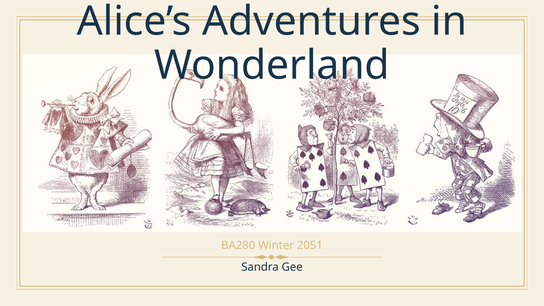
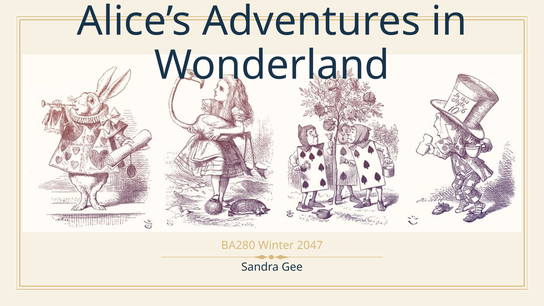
2051: 2051 -> 2047
